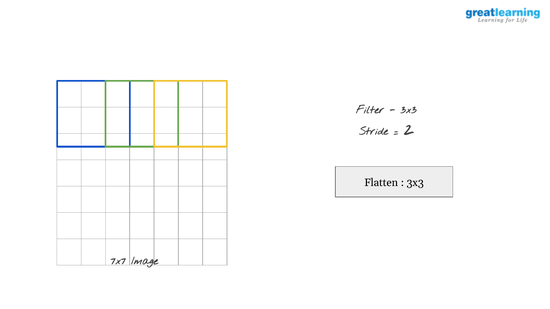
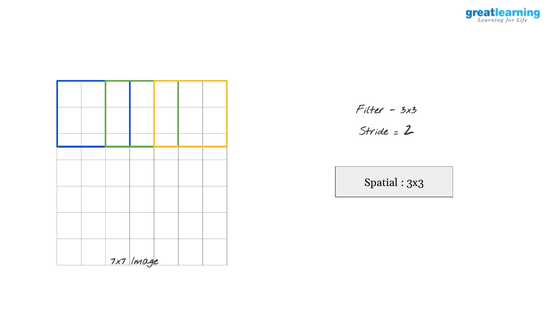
Flatten: Flatten -> Spatial
